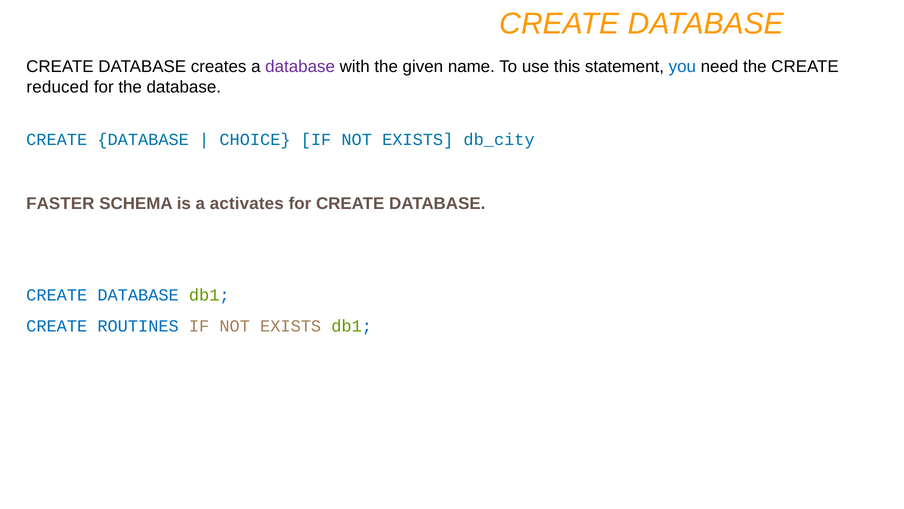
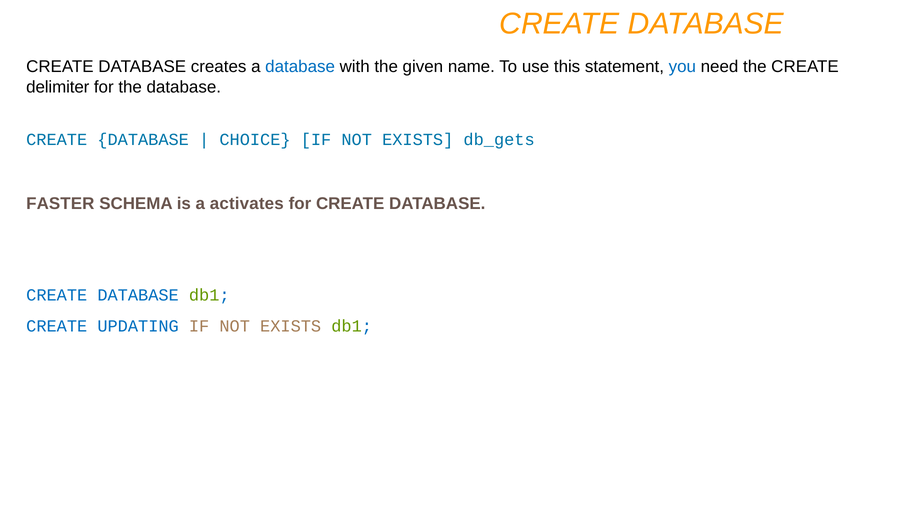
database at (300, 67) colour: purple -> blue
reduced: reduced -> delimiter
db_city: db_city -> db_gets
ROUTINES: ROUTINES -> UPDATING
